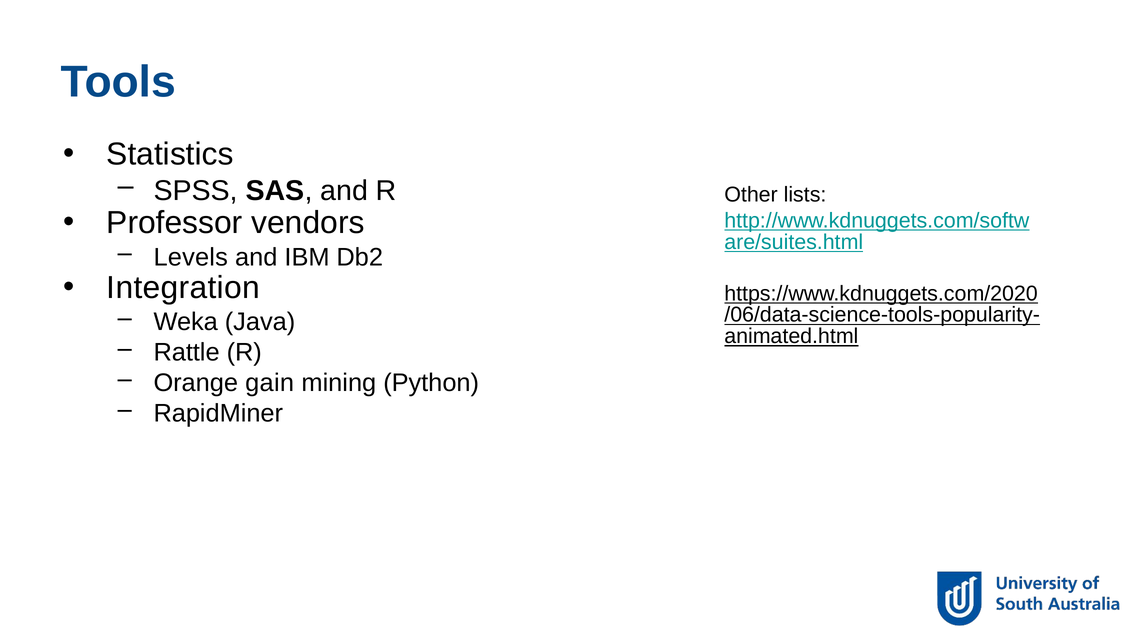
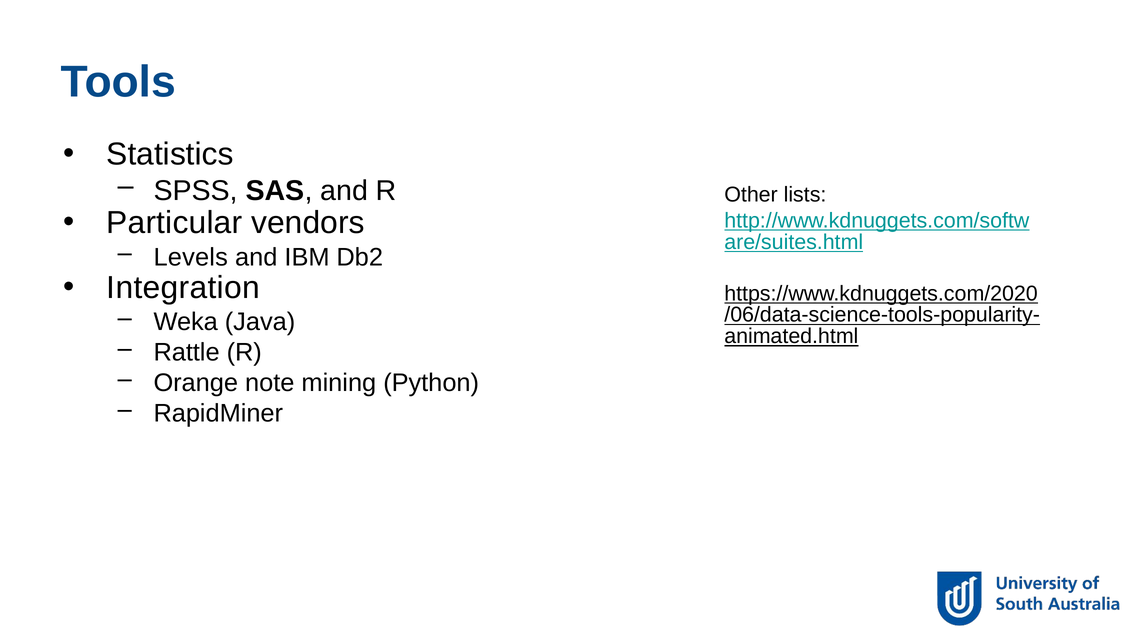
Professor: Professor -> Particular
gain: gain -> note
